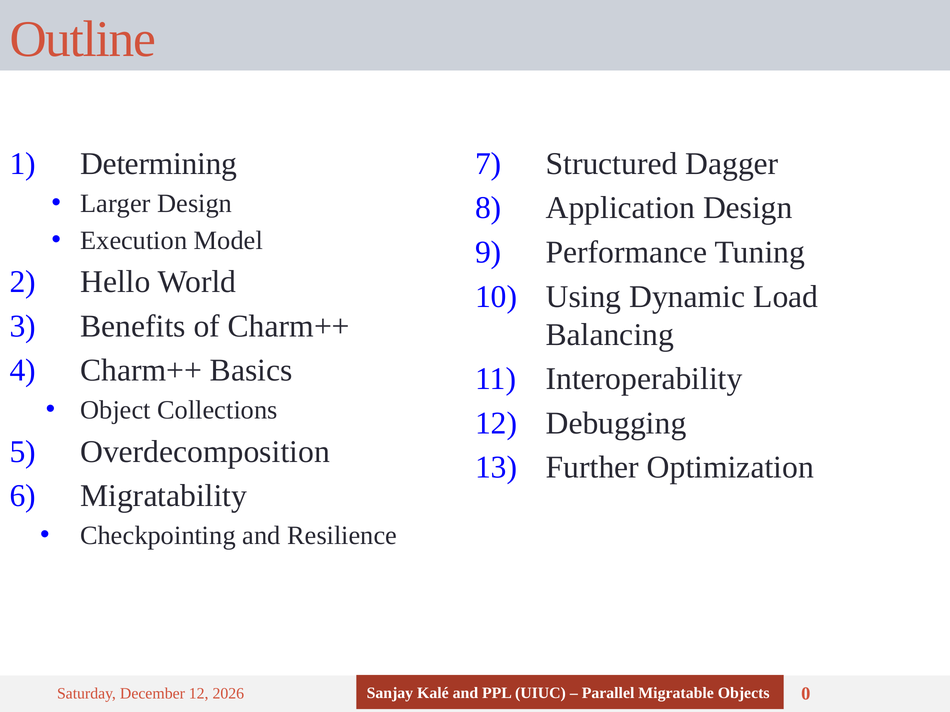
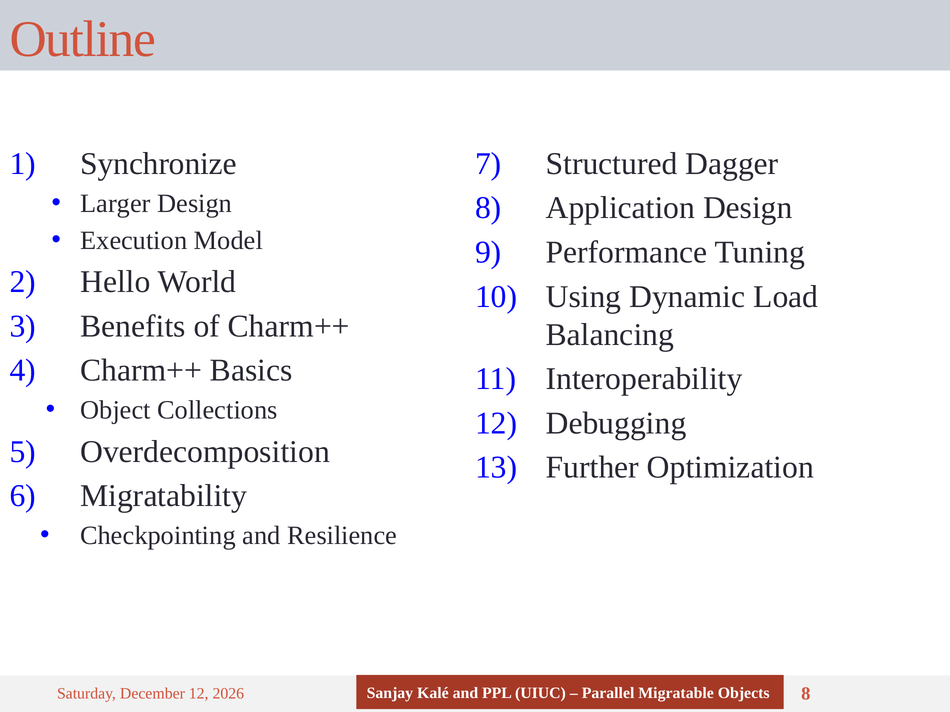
Determining: Determining -> Synchronize
0 at (806, 694): 0 -> 8
